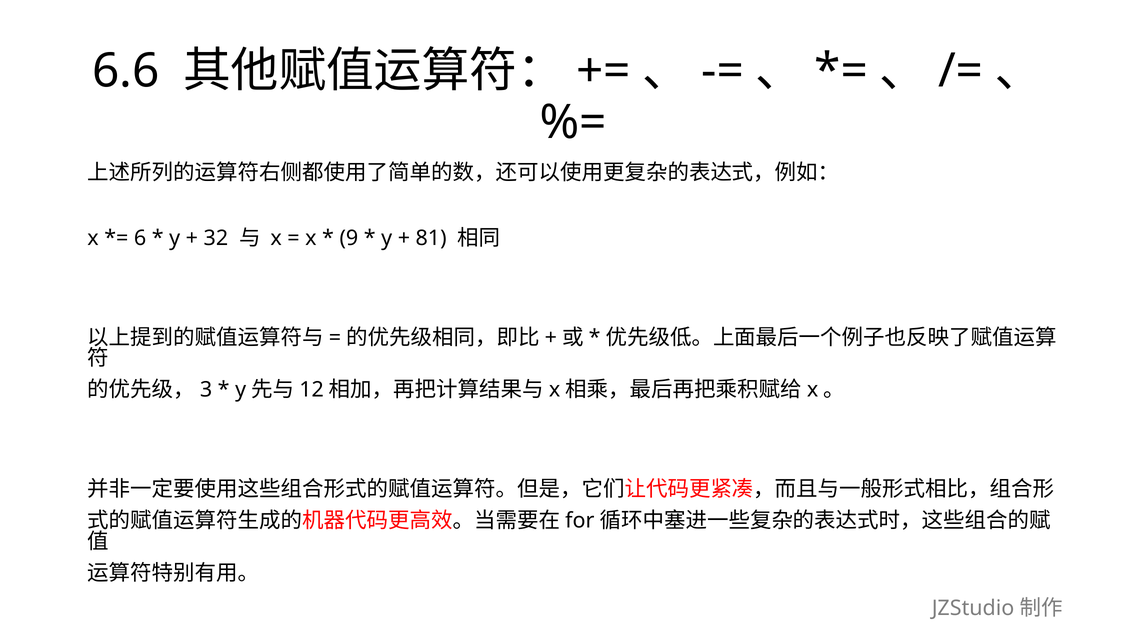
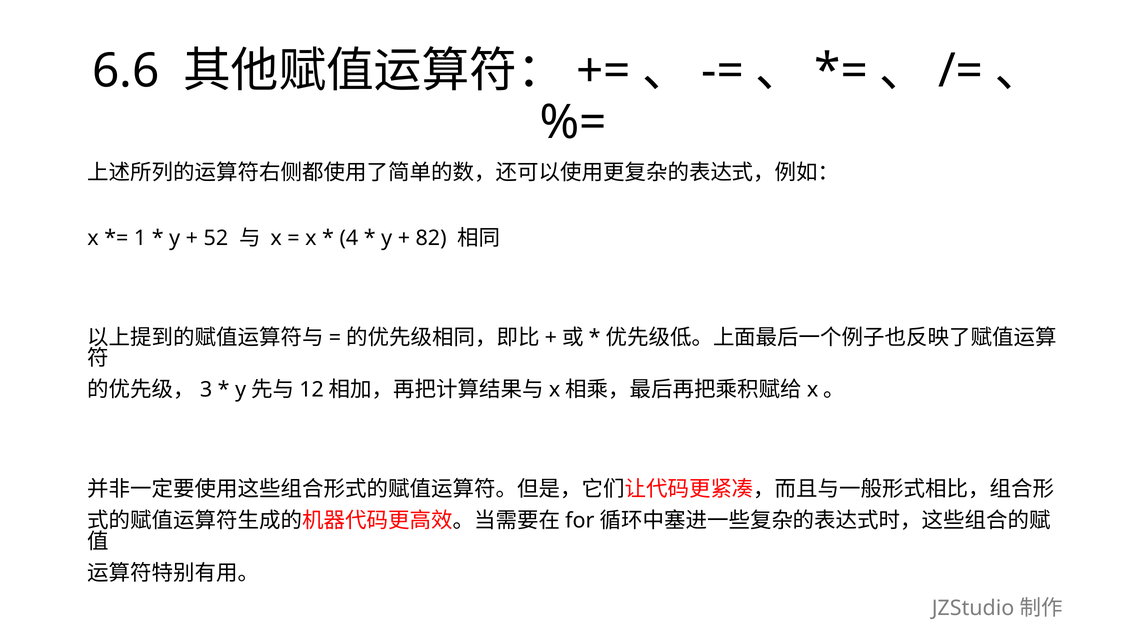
6: 6 -> 1
32: 32 -> 52
9: 9 -> 4
81: 81 -> 82
